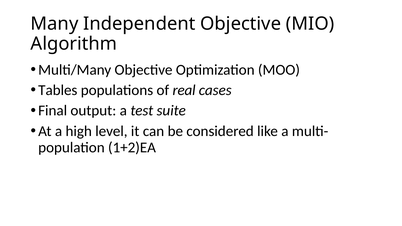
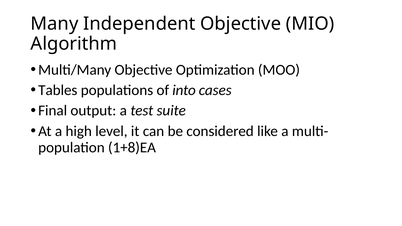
real: real -> into
1+2)EA: 1+2)EA -> 1+8)EA
